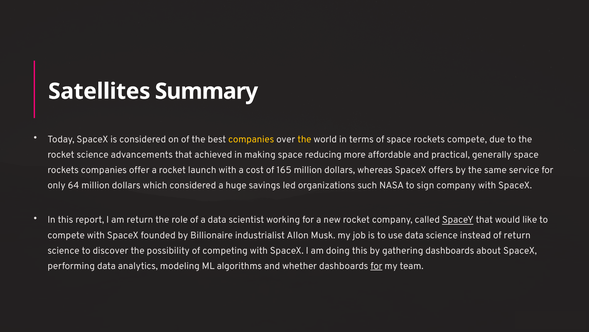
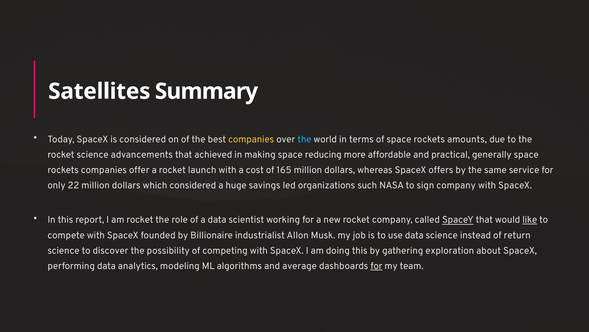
the at (304, 139) colour: yellow -> light blue
rockets compete: compete -> amounts
64: 64 -> 22
am return: return -> rocket
like underline: none -> present
gathering dashboards: dashboards -> exploration
whether: whether -> average
